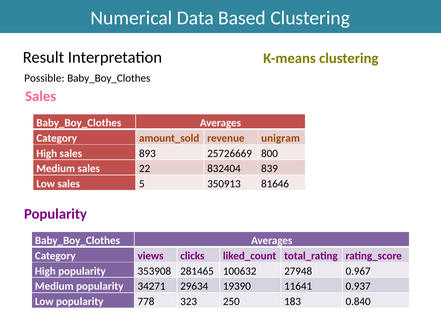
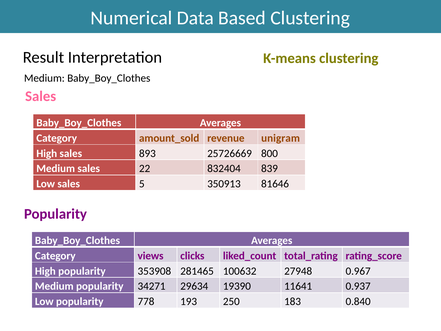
Possible at (44, 78): Possible -> Medium
323: 323 -> 193
